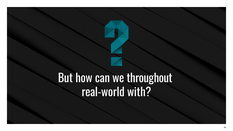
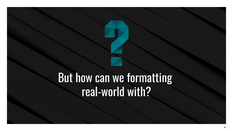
throughout: throughout -> formatting
